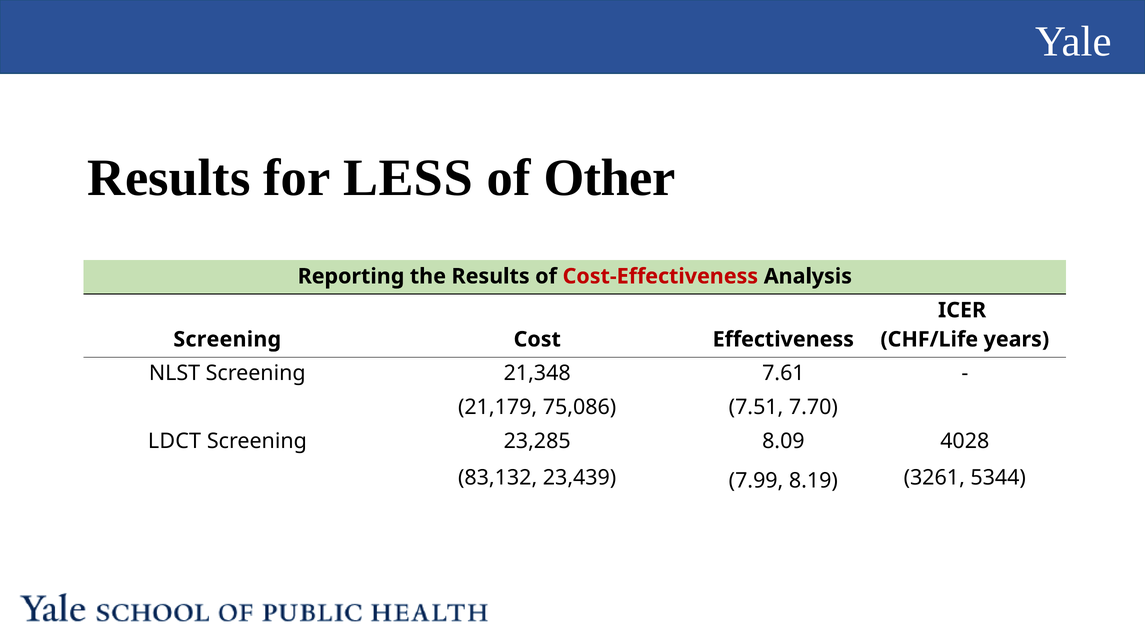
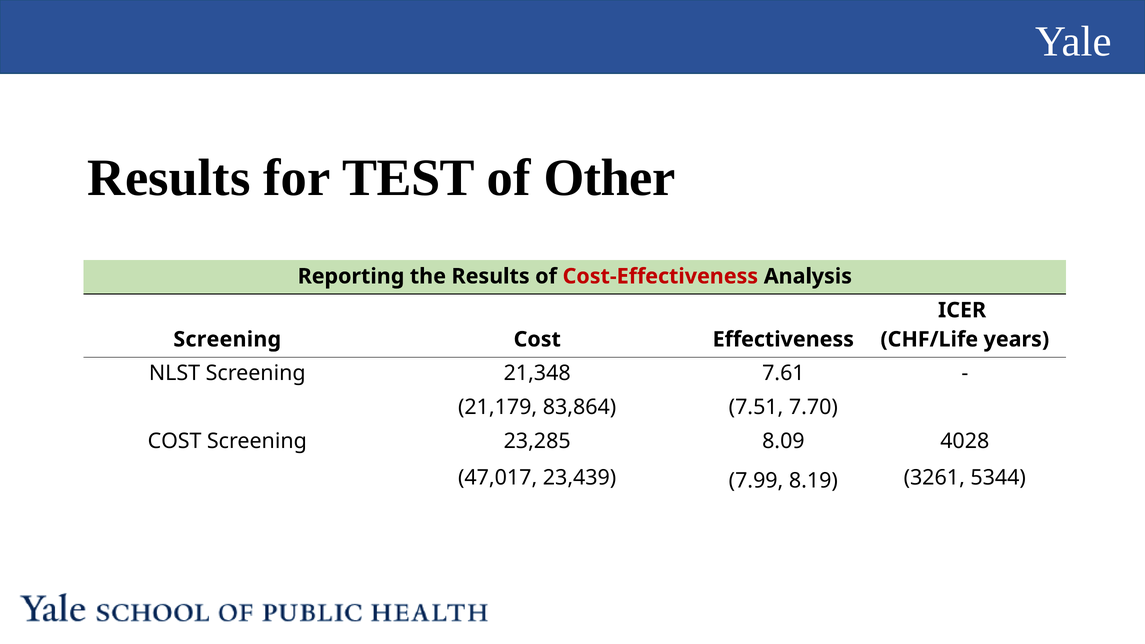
LESS: LESS -> TEST
75,086: 75,086 -> 83,864
LDCT at (174, 441): LDCT -> COST
83,132: 83,132 -> 47,017
